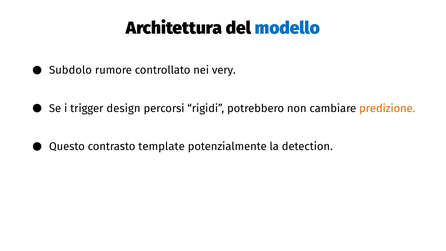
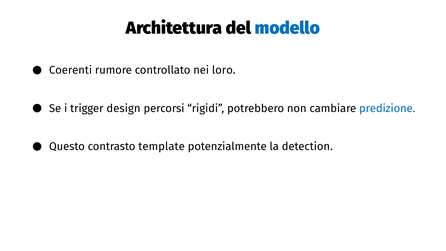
Subdolo: Subdolo -> Coerenti
very: very -> loro
predizione colour: orange -> blue
